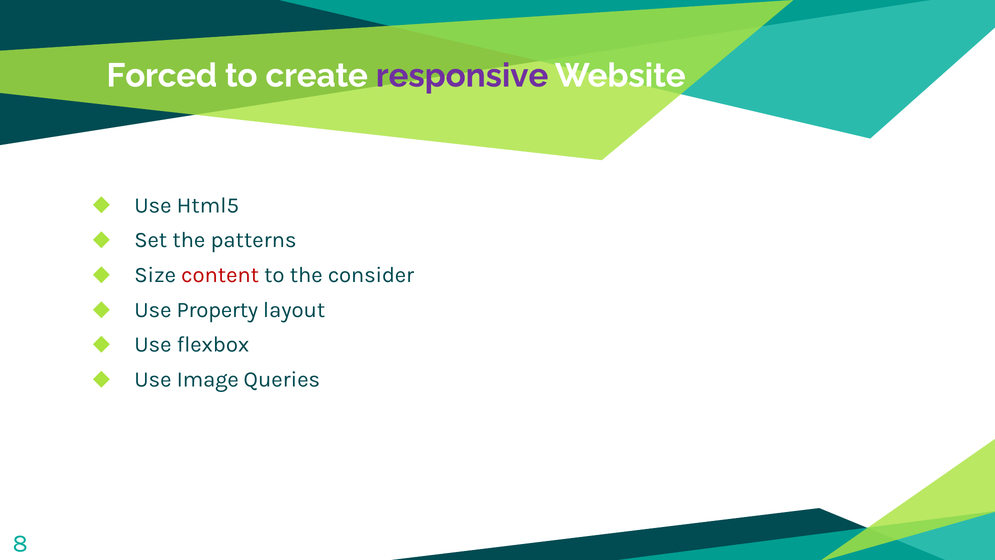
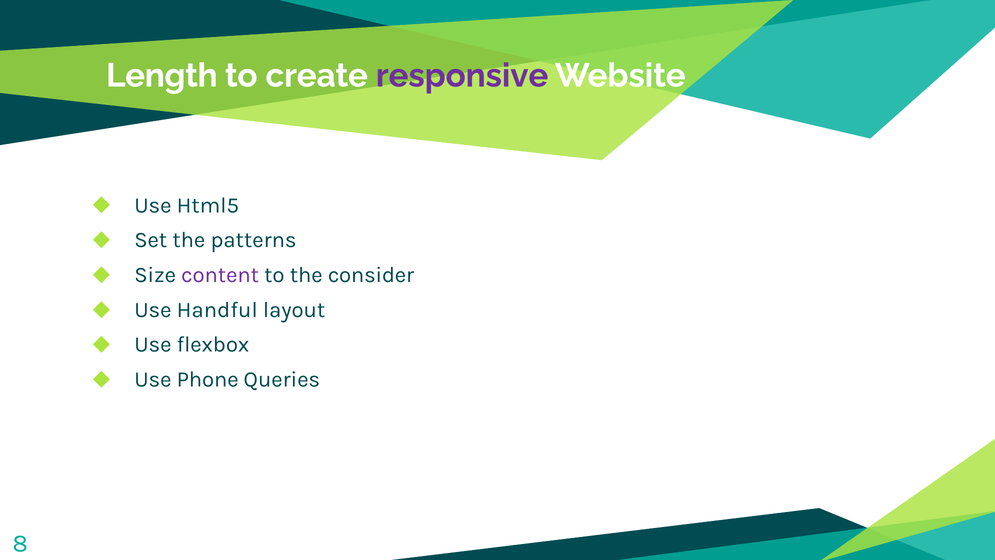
Forced: Forced -> Length
content colour: red -> purple
Property: Property -> Handful
Image: Image -> Phone
